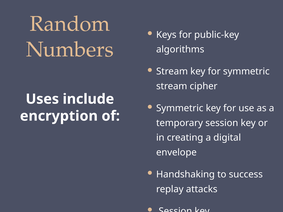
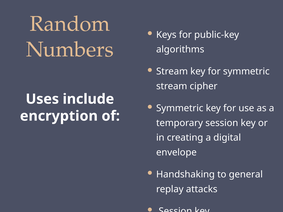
success: success -> general
